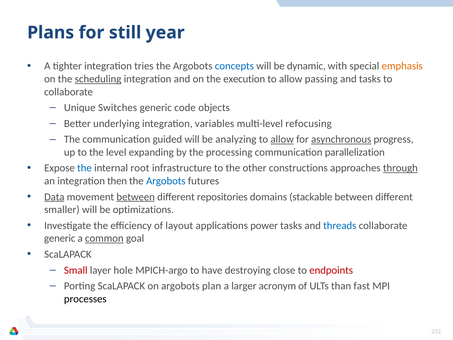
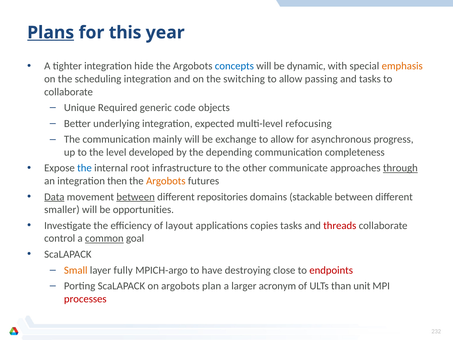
Plans underline: none -> present
still: still -> this
tries: tries -> hide
scheduling underline: present -> none
execution: execution -> switching
Switches: Switches -> Required
variables: variables -> expected
guided: guided -> mainly
analyzing: analyzing -> exchange
allow at (282, 139) underline: present -> none
asynchronous underline: present -> none
expanding: expanding -> developed
processing: processing -> depending
parallelization: parallelization -> completeness
constructions: constructions -> communicate
Argobots at (166, 181) colour: blue -> orange
optimizations: optimizations -> opportunities
power: power -> copies
threads colour: blue -> red
generic at (60, 238): generic -> control
Small colour: red -> orange
hole: hole -> fully
fast: fast -> unit
processes colour: black -> red
